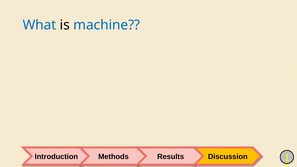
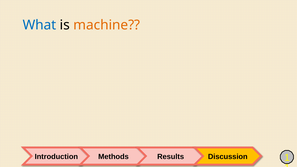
machine colour: blue -> orange
